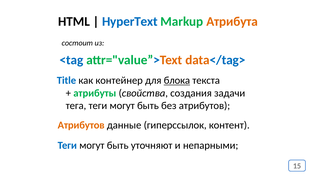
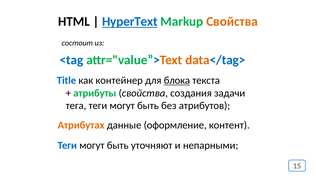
HyperText underline: none -> present
Markup Атрибута: Атрибута -> Свойства
Атрибутов at (81, 125): Атрибутов -> Атрибутах
гиперссылок: гиперссылок -> оформление
